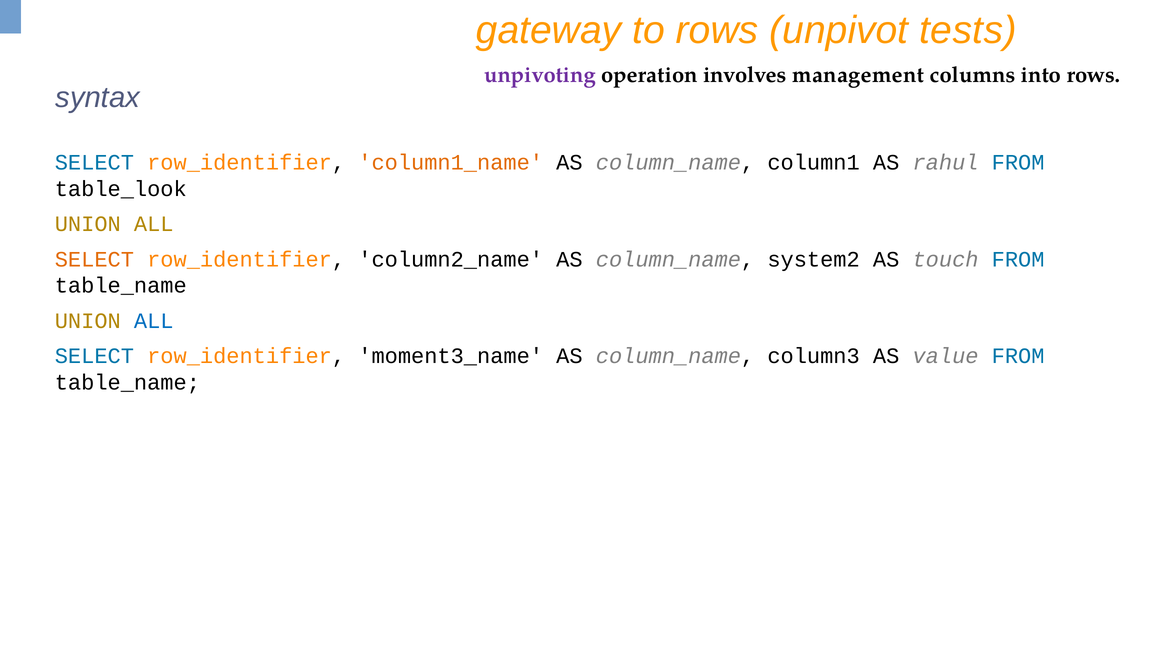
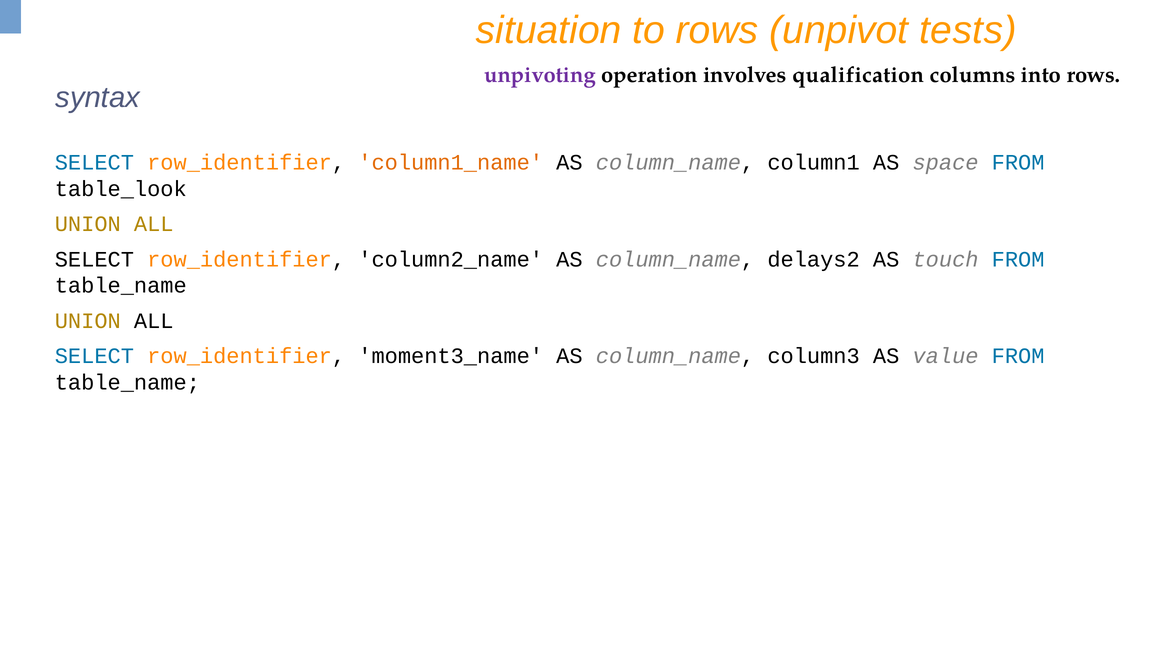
gateway: gateway -> situation
management: management -> qualification
rahul: rahul -> space
SELECT at (94, 259) colour: orange -> black
system2: system2 -> delays2
ALL at (154, 321) colour: blue -> black
